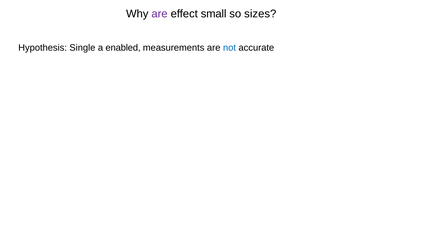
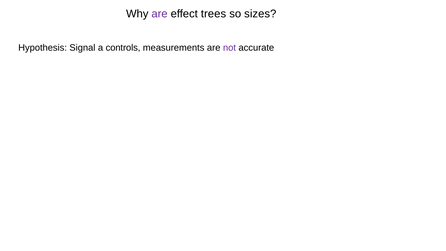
small: small -> trees
Single: Single -> Signal
enabled: enabled -> controls
not colour: blue -> purple
